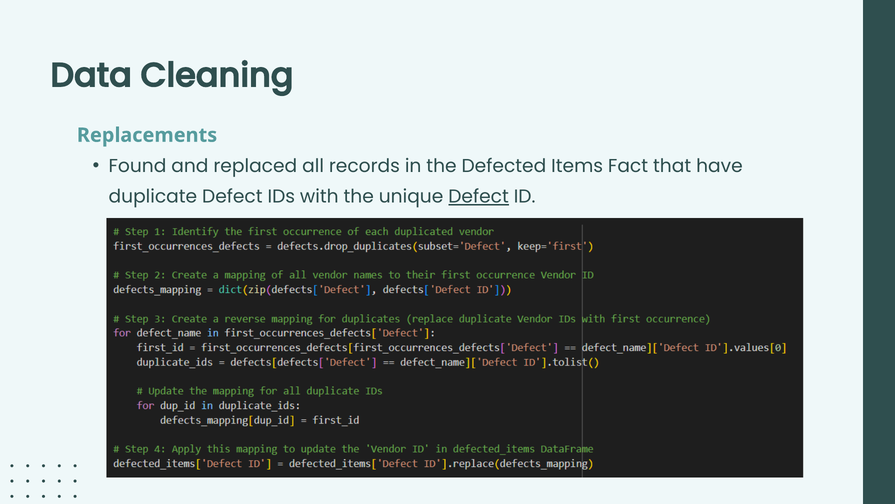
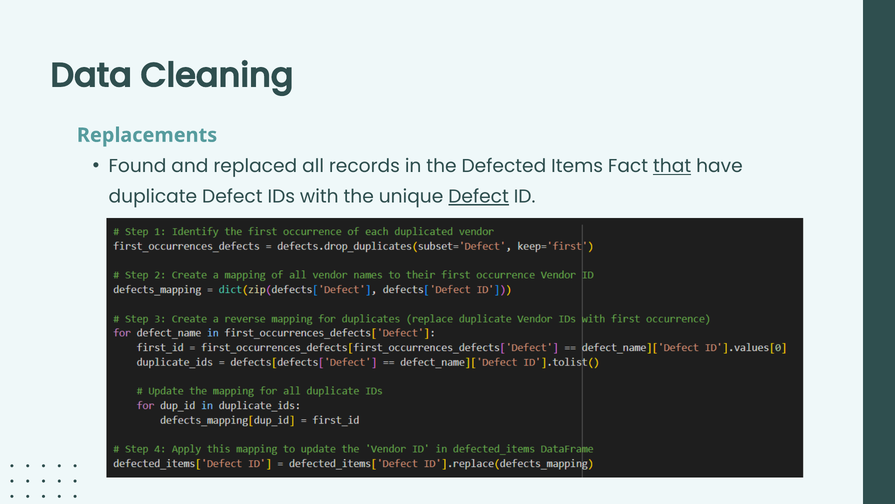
that underline: none -> present
